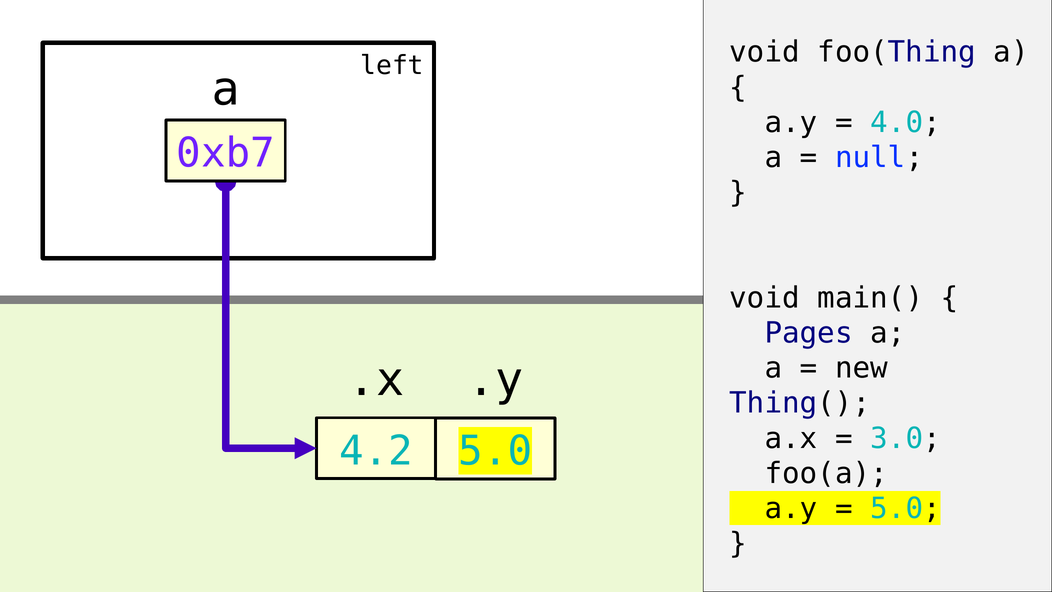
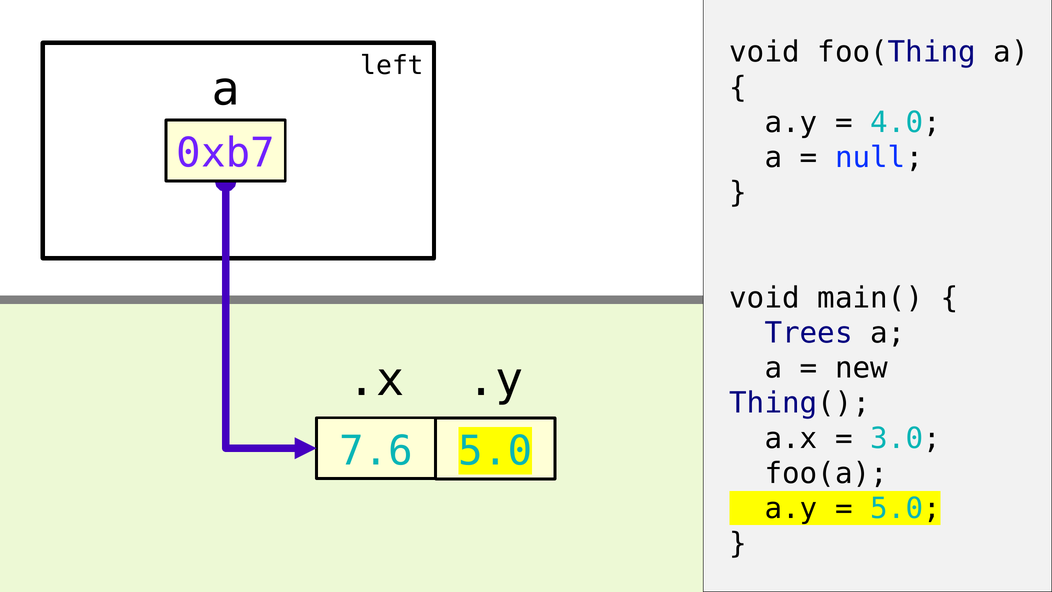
Pages: Pages -> Trees
4.2: 4.2 -> 7.6
